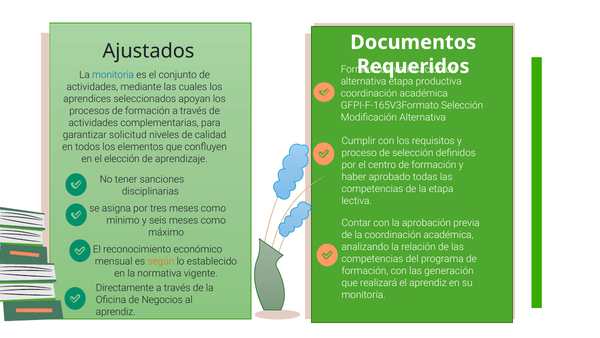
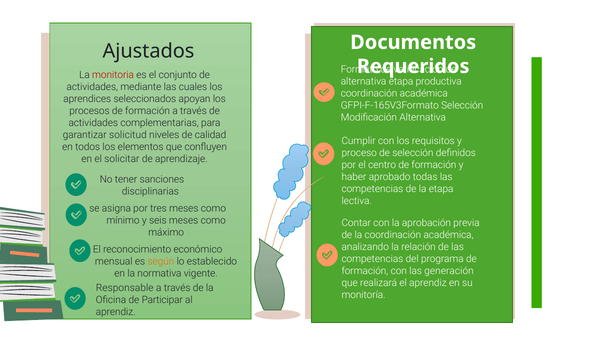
monitoria colour: blue -> red
elección: elección -> solicitar
Directamente: Directamente -> Responsable
Negocios: Negocios -> Participar
